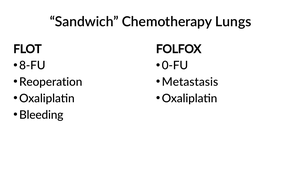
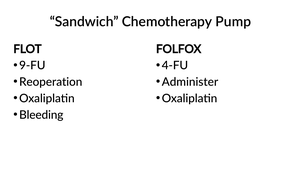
Lungs: Lungs -> Pump
8-FU: 8-FU -> 9-FU
0-FU: 0-FU -> 4-FU
Metastasis: Metastasis -> Administer
